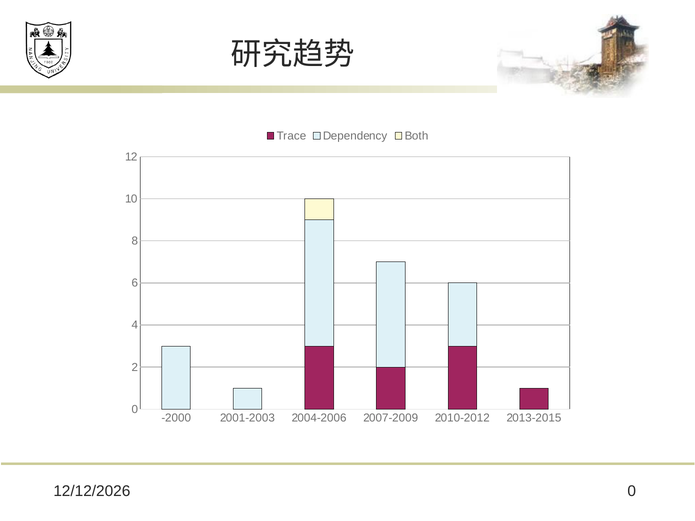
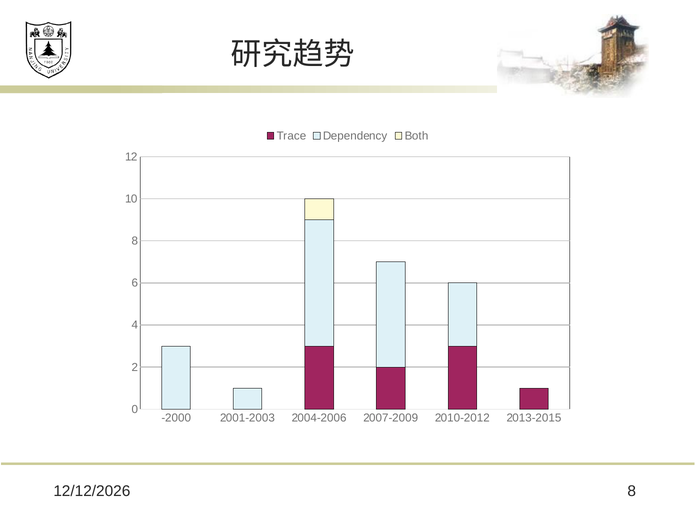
0 at (632, 492): 0 -> 8
